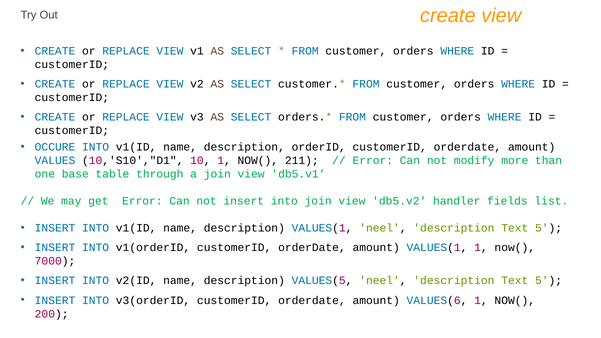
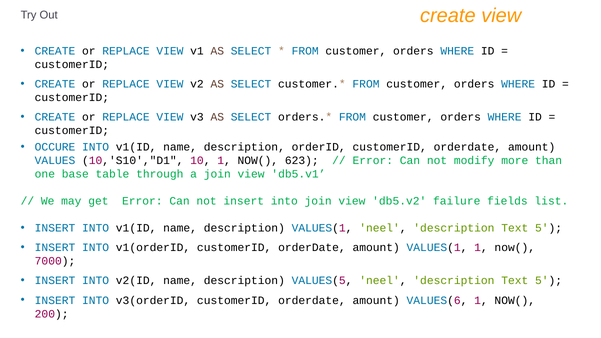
211: 211 -> 623
handler: handler -> failure
